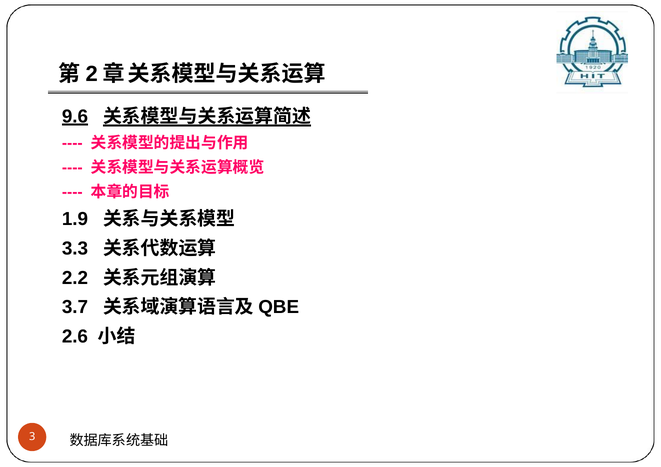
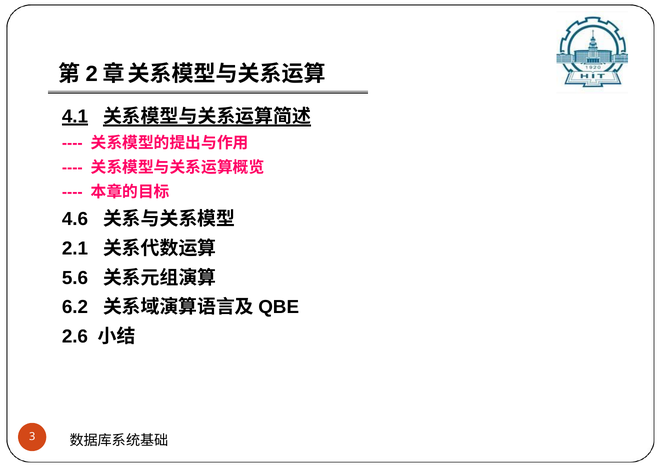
9.6: 9.6 -> 4.1
1.9: 1.9 -> 4.6
3.3: 3.3 -> 2.1
2.2: 2.2 -> 5.6
3.7: 3.7 -> 6.2
